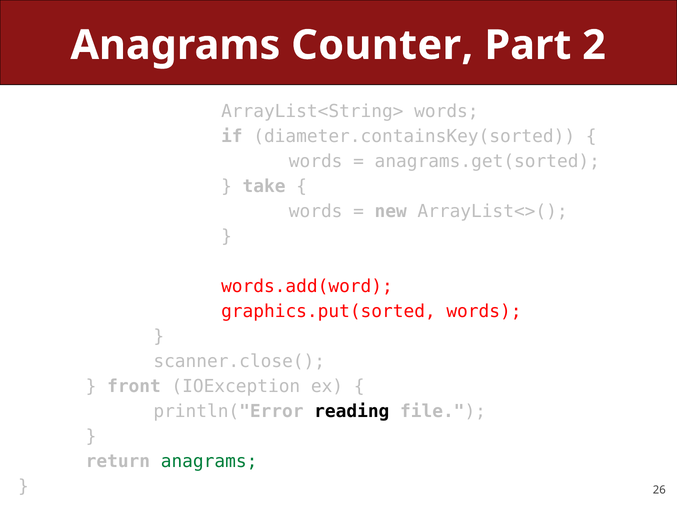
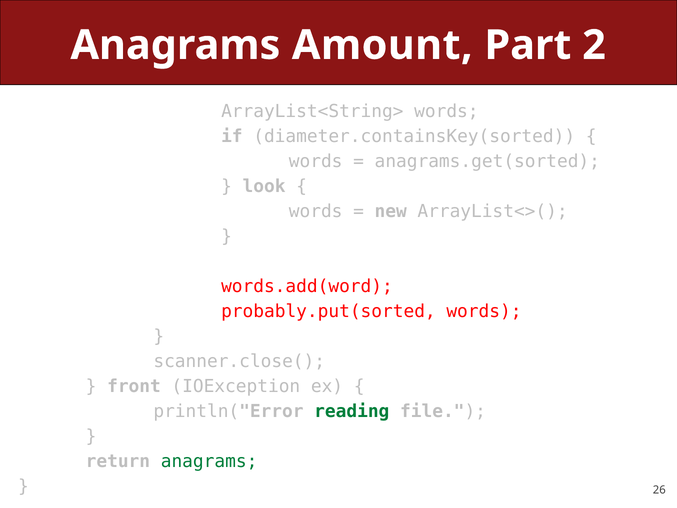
Counter: Counter -> Amount
take: take -> look
graphics.put(sorted: graphics.put(sorted -> probably.put(sorted
reading colour: black -> green
